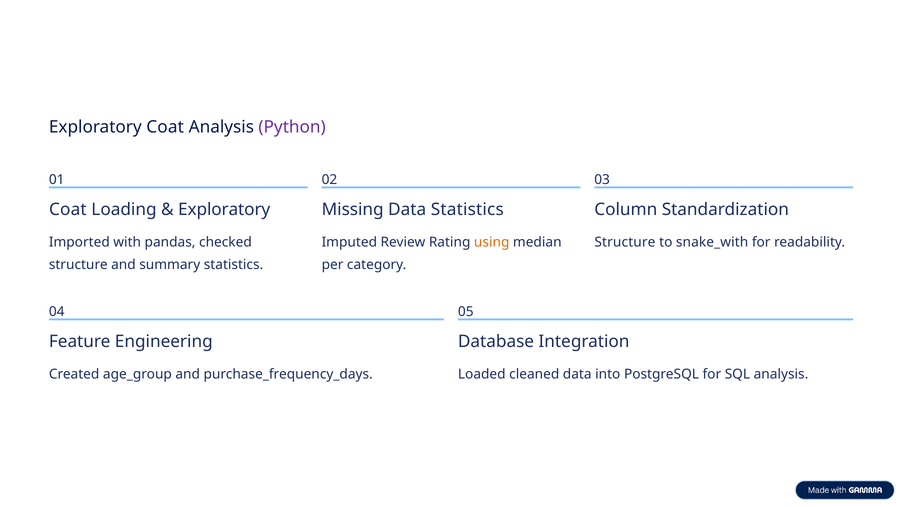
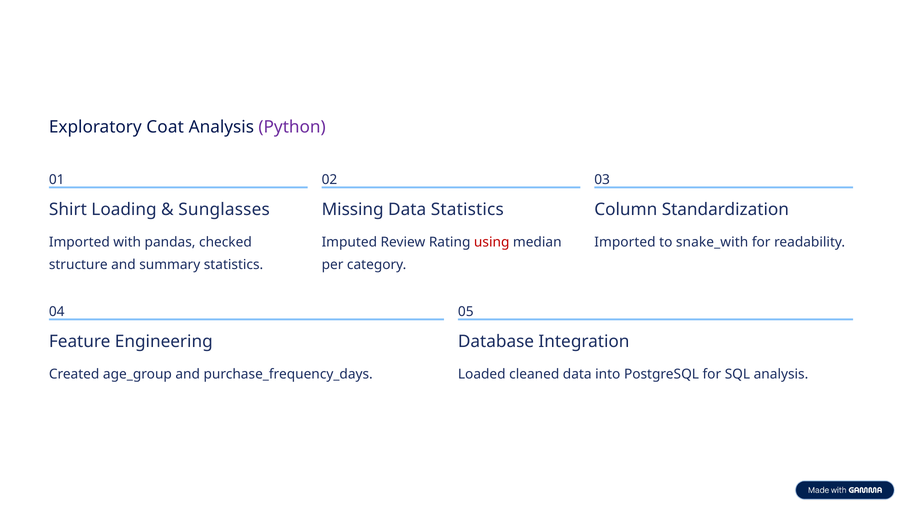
Coat at (68, 210): Coat -> Shirt
Exploratory at (224, 210): Exploratory -> Sunglasses
using colour: orange -> red
Structure at (625, 243): Structure -> Imported
